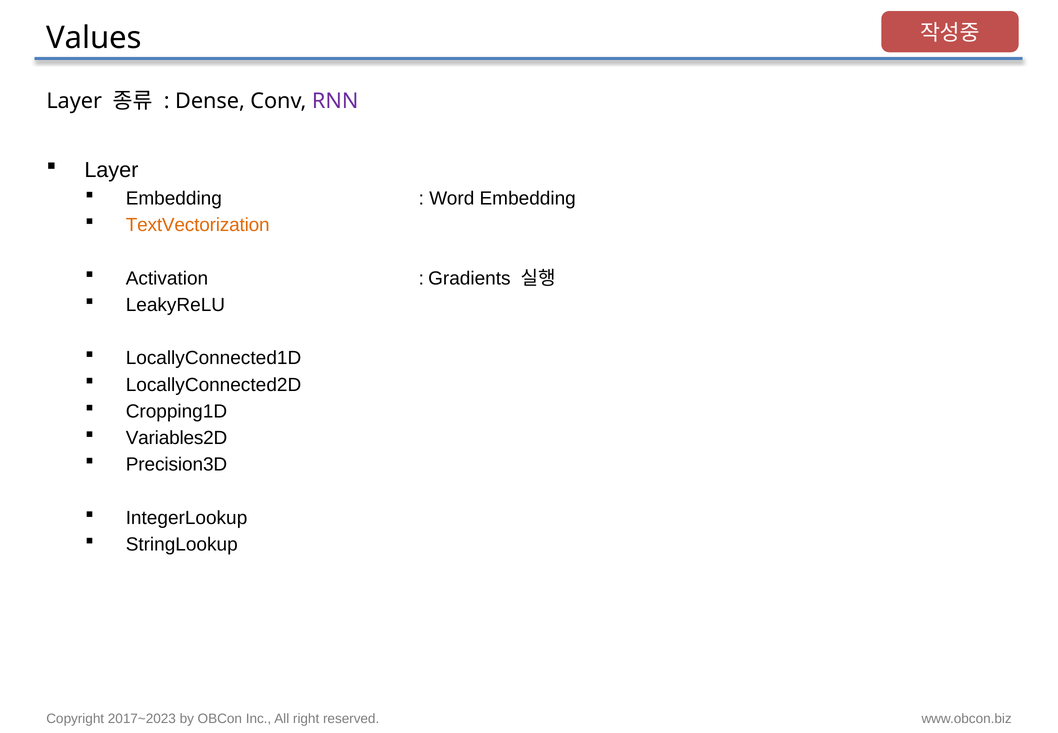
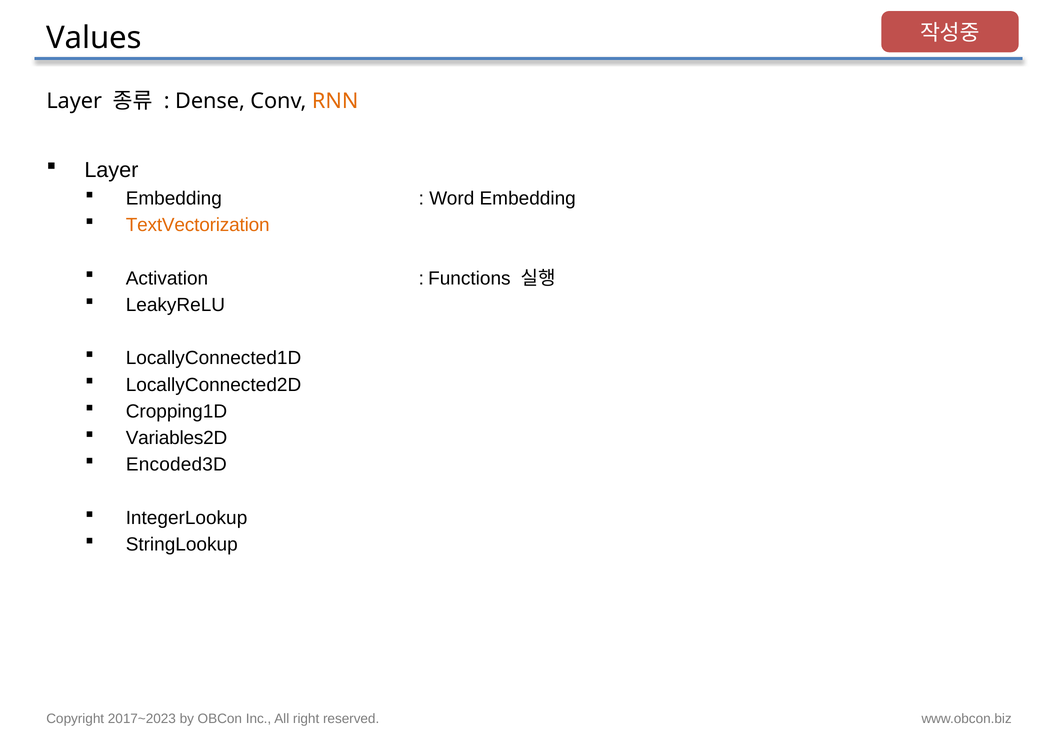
RNN colour: purple -> orange
Gradients: Gradients -> Functions
Precision3D: Precision3D -> Encoded3D
